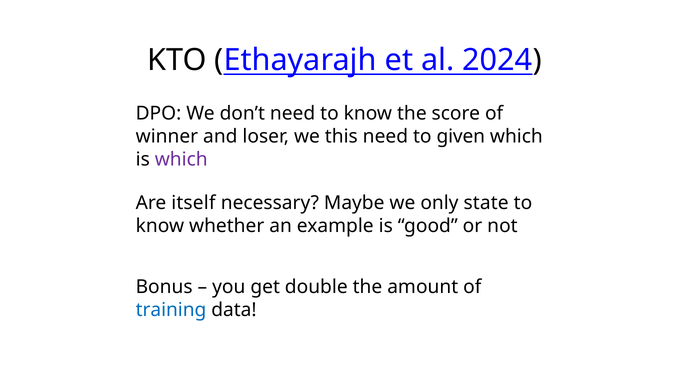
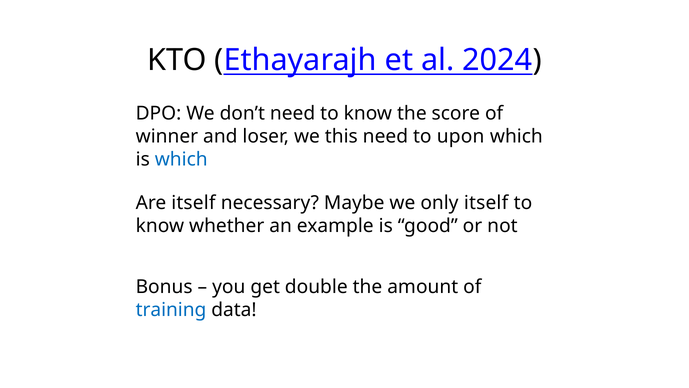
given: given -> upon
which at (181, 159) colour: purple -> blue
only state: state -> itself
